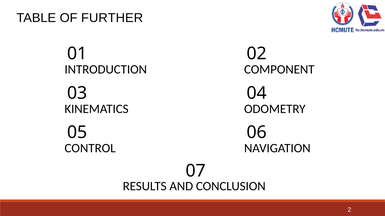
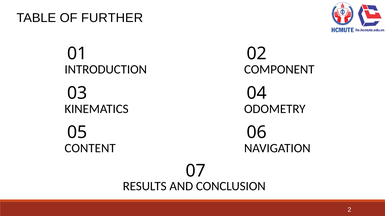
CONTROL: CONTROL -> CONTENT
